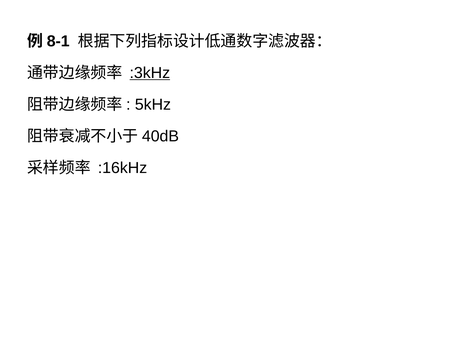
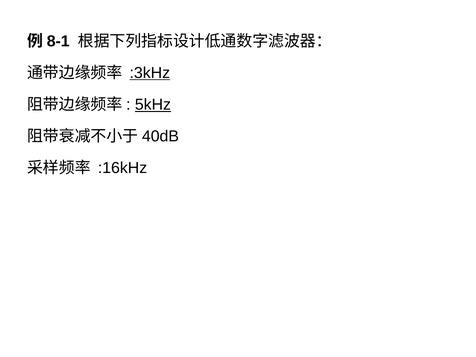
5kHz underline: none -> present
